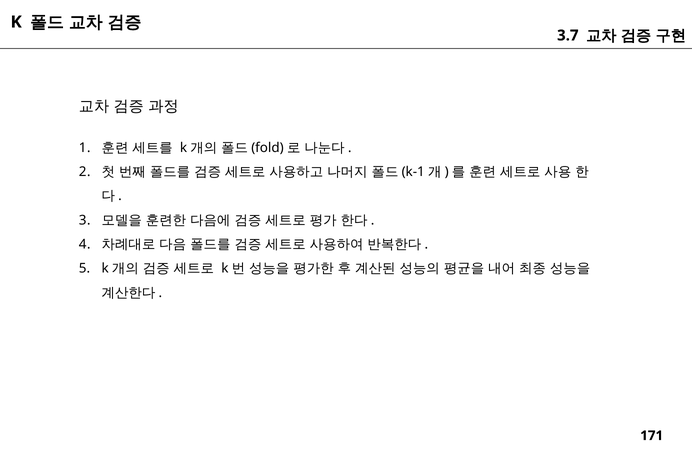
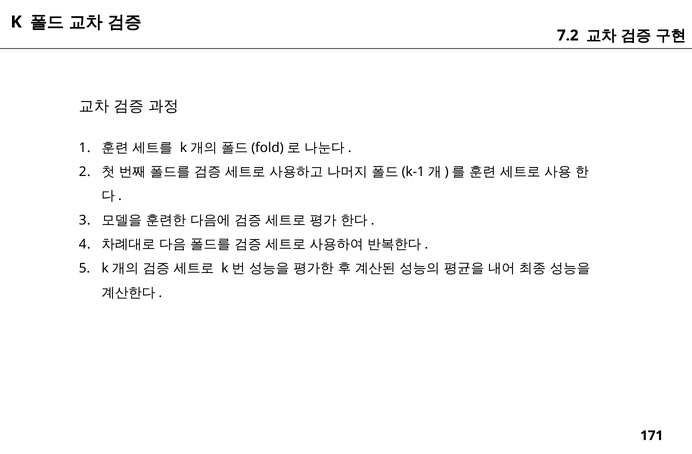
3.7: 3.7 -> 7.2
